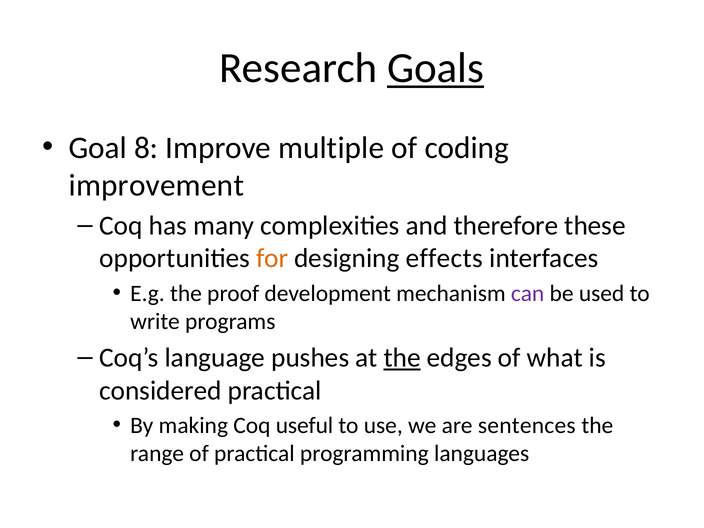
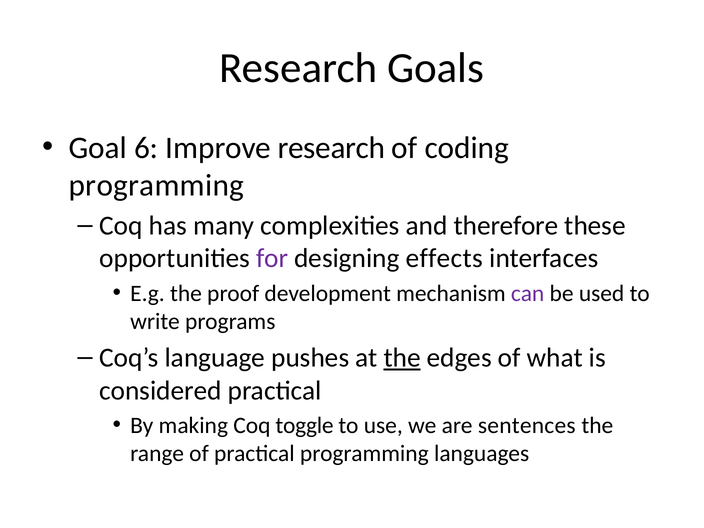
Goals underline: present -> none
8: 8 -> 6
Improve multiple: multiple -> research
improvement at (156, 185): improvement -> programming
for colour: orange -> purple
useful: useful -> toggle
